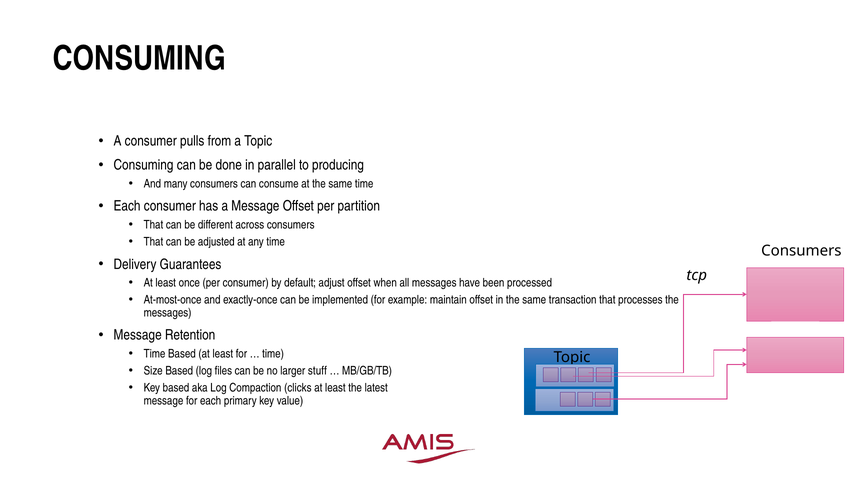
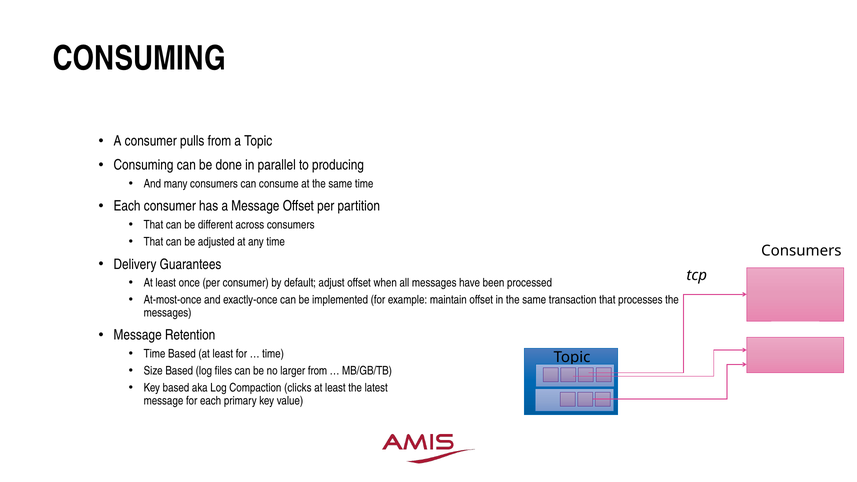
larger stuff: stuff -> from
